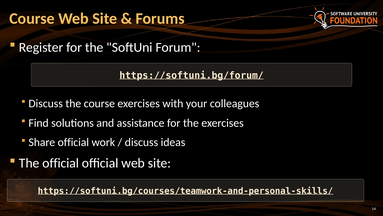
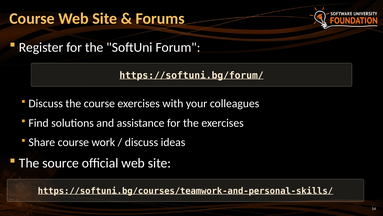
Share official: official -> course
The official: official -> source
